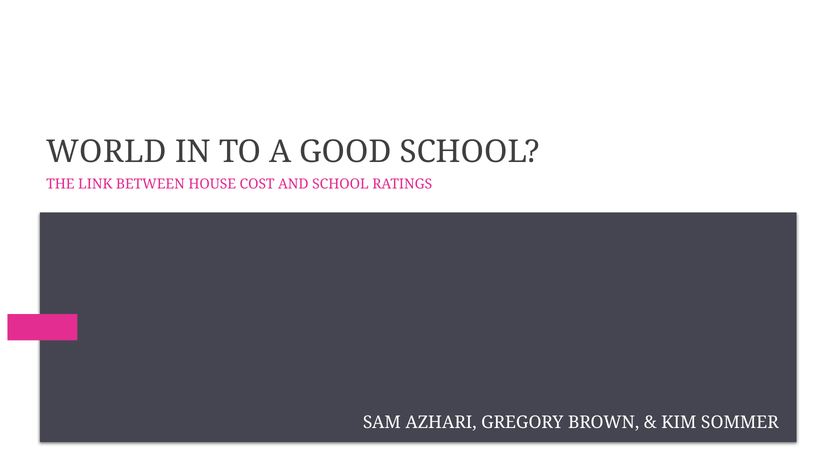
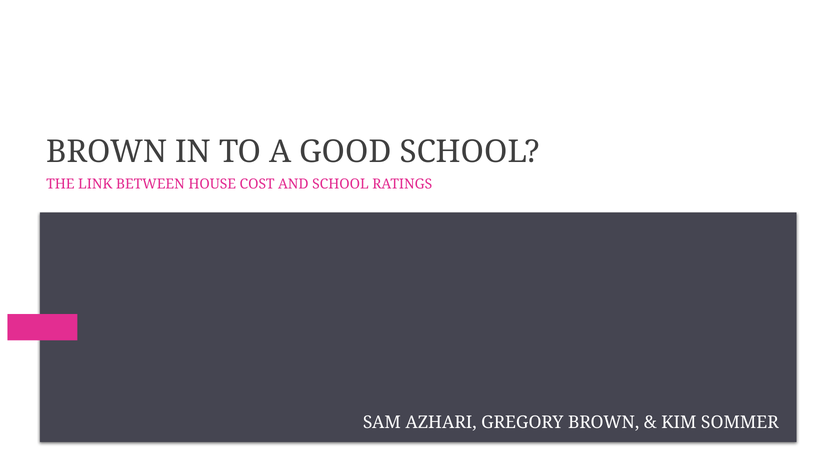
WORLD at (107, 152): WORLD -> BROWN
